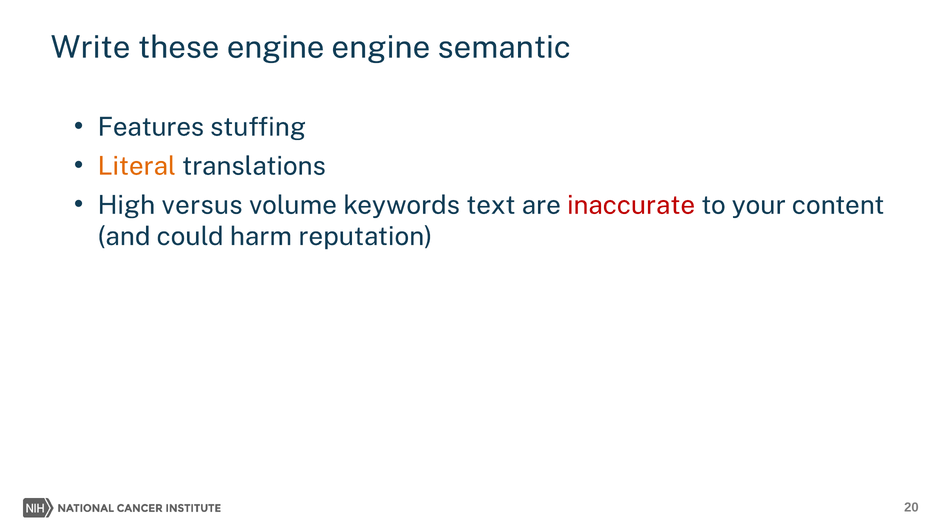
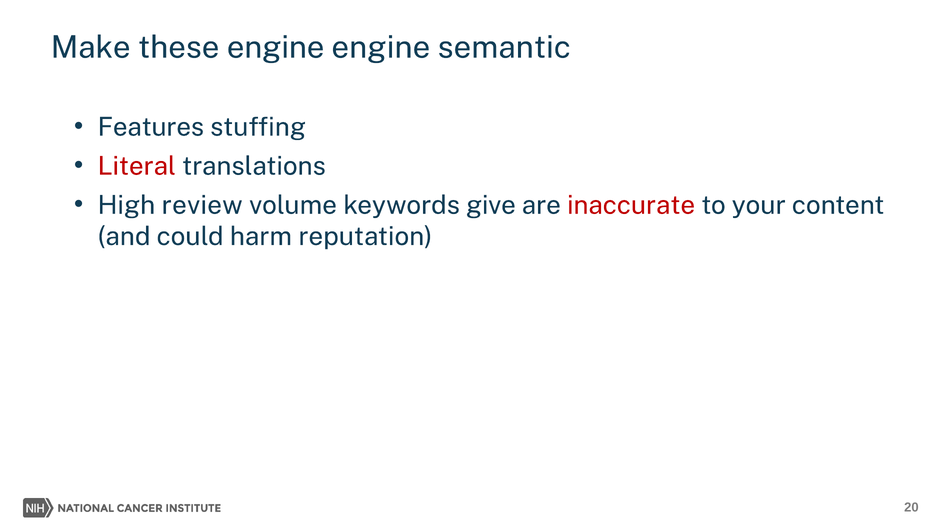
Write: Write -> Make
Literal colour: orange -> red
versus: versus -> review
text: text -> give
